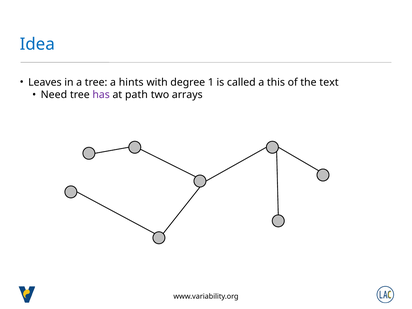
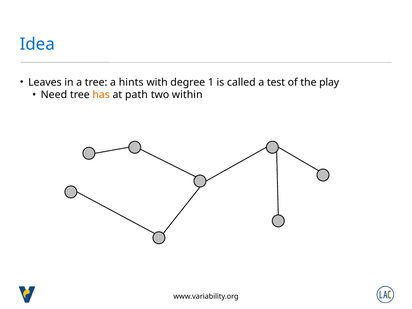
this: this -> test
text: text -> play
has colour: purple -> orange
arrays: arrays -> within
